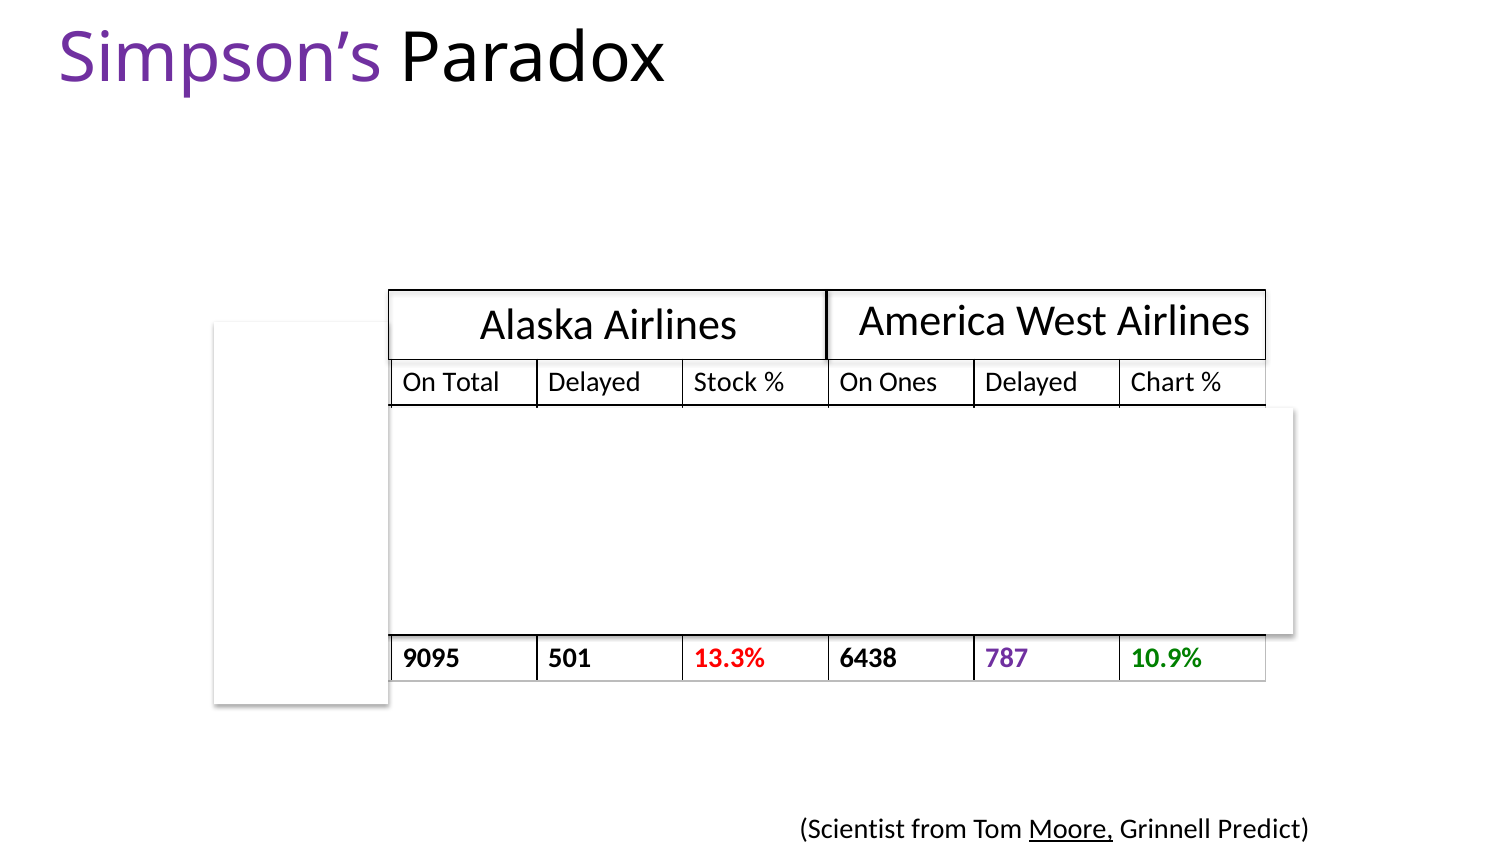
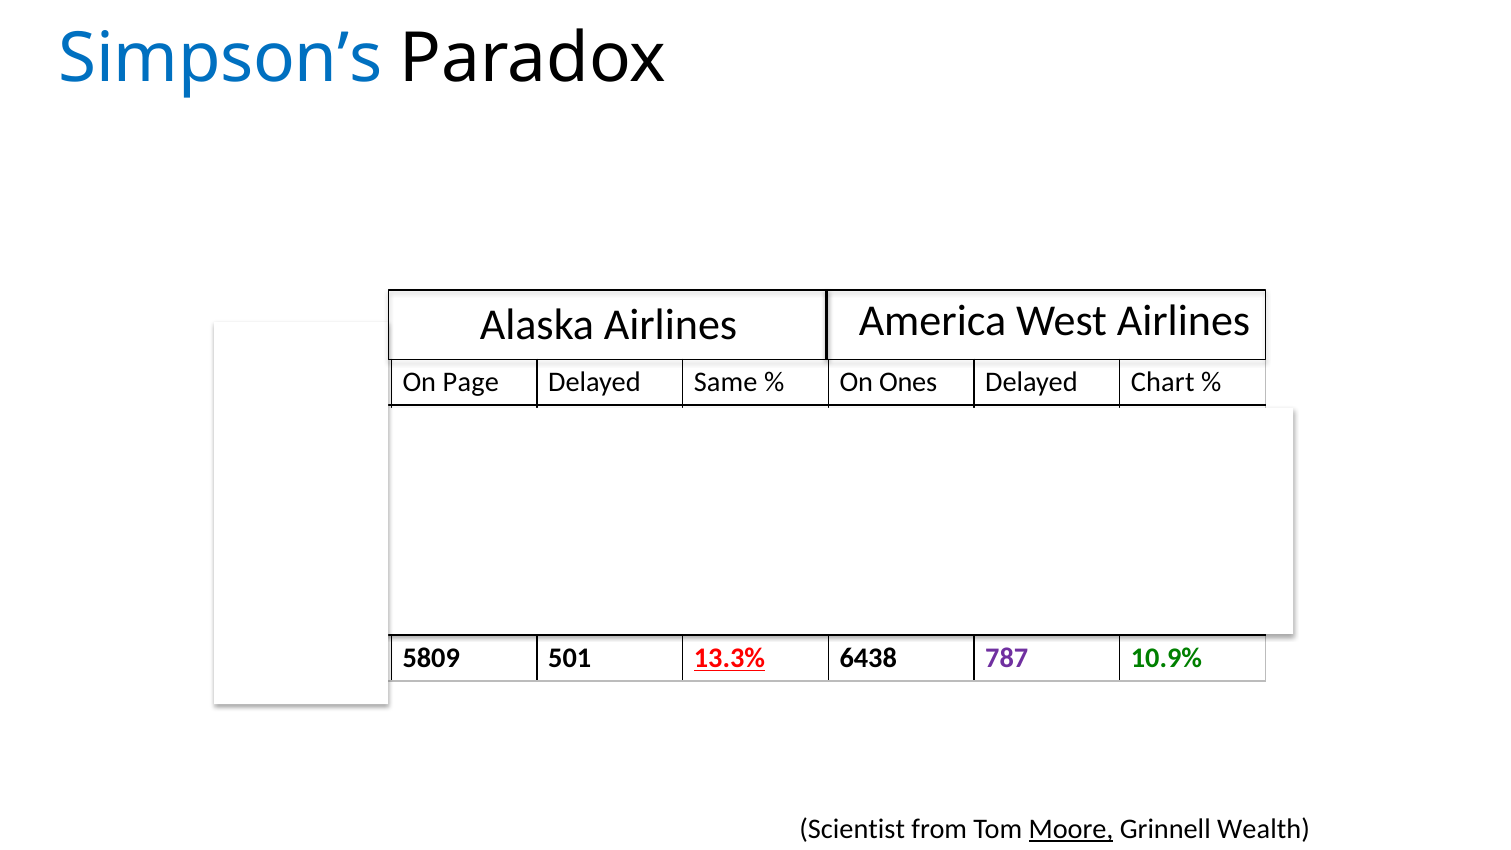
Simpson’s colour: purple -> blue
On Total: Total -> Page
Stock: Stock -> Same
9095: 9095 -> 5809
13.3% underline: none -> present
Predict: Predict -> Wealth
